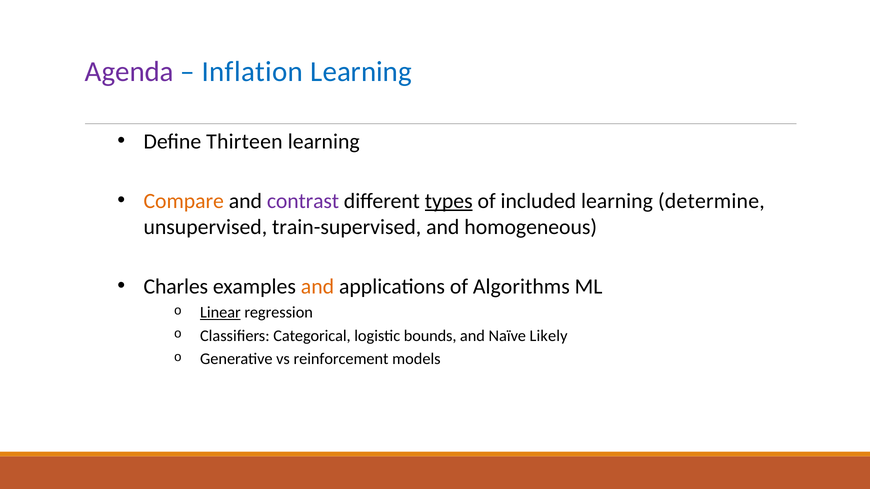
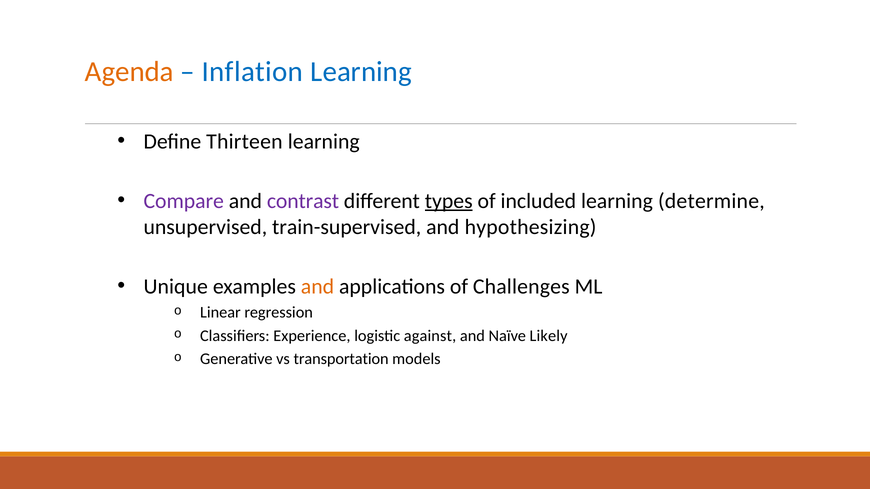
Agenda colour: purple -> orange
Compare colour: orange -> purple
homogeneous: homogeneous -> hypothesizing
Charles: Charles -> Unique
Algorithms: Algorithms -> Challenges
Linear underline: present -> none
Categorical: Categorical -> Experience
bounds: bounds -> against
reinforcement: reinforcement -> transportation
